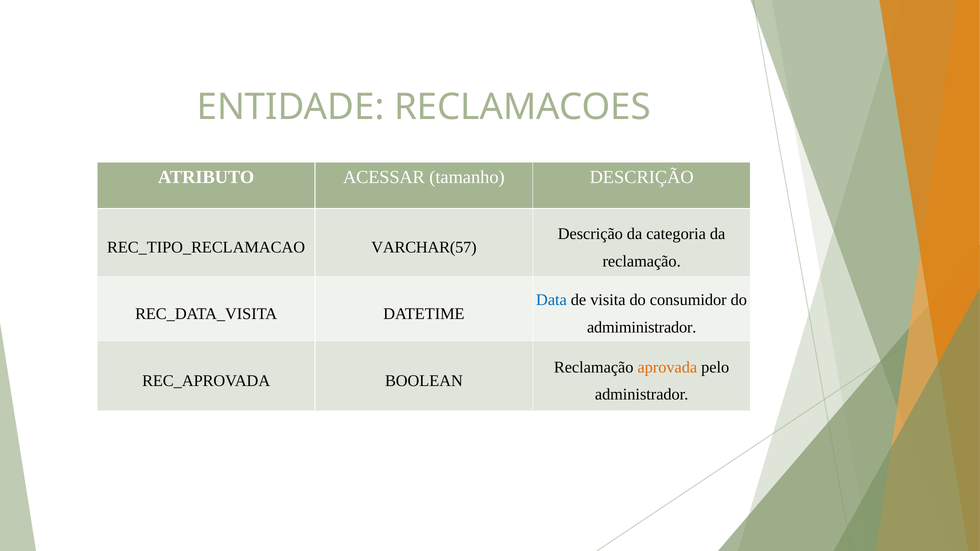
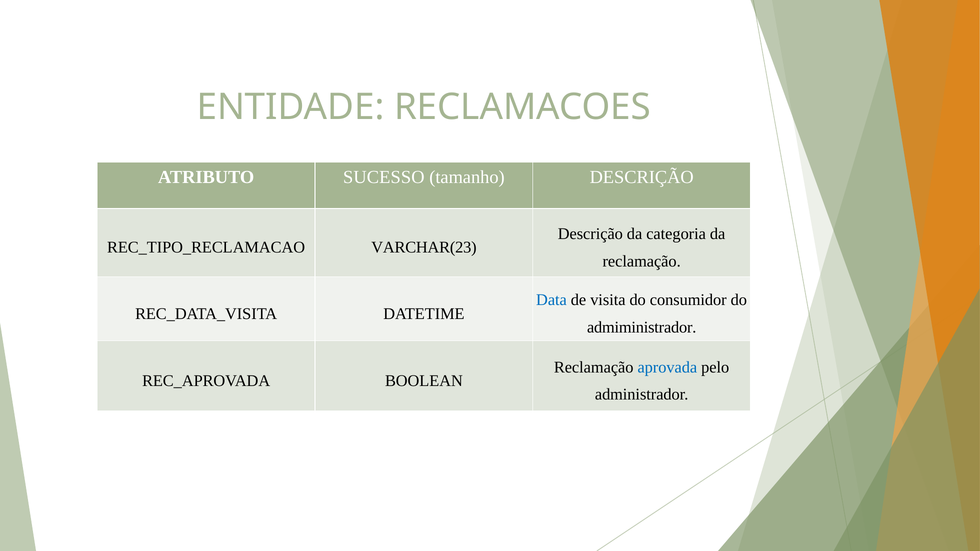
ACESSAR: ACESSAR -> SUCESSO
VARCHAR(57: VARCHAR(57 -> VARCHAR(23
aprovada colour: orange -> blue
